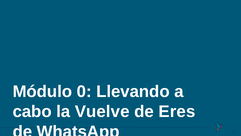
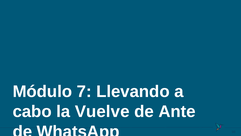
0: 0 -> 7
Eres: Eres -> Ante
